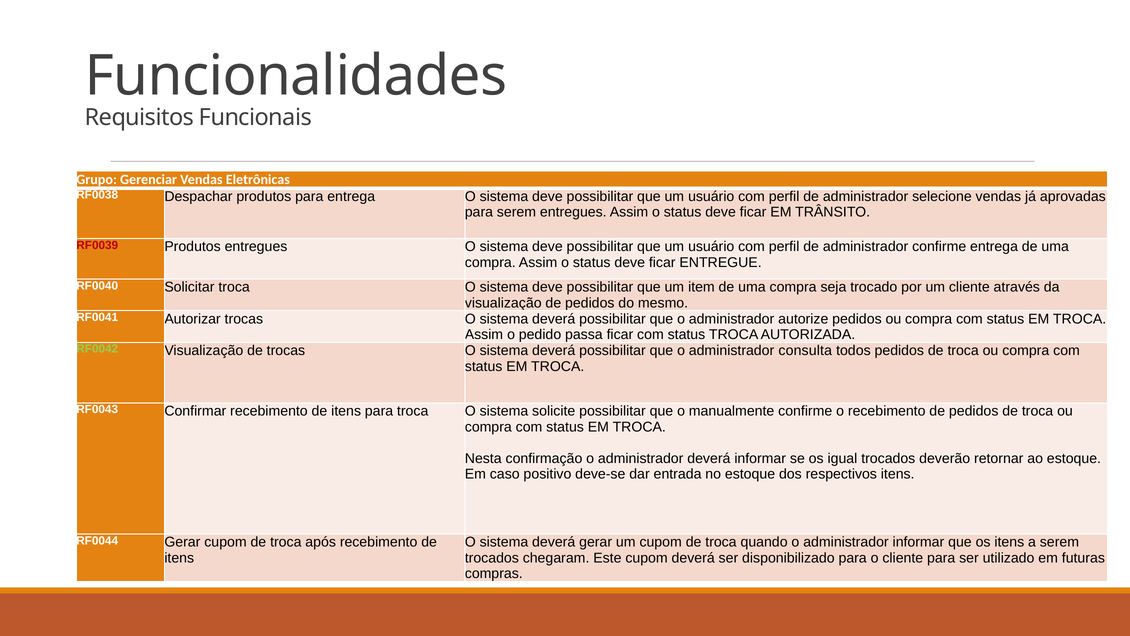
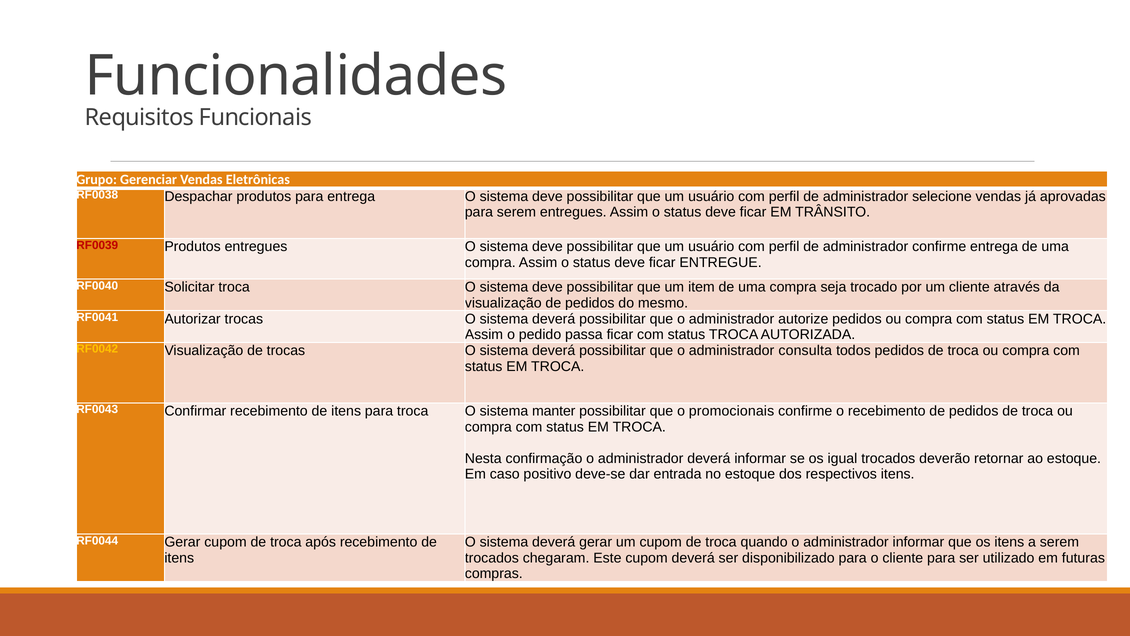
RF0042 colour: light green -> yellow
solicite: solicite -> manter
manualmente: manualmente -> promocionais
